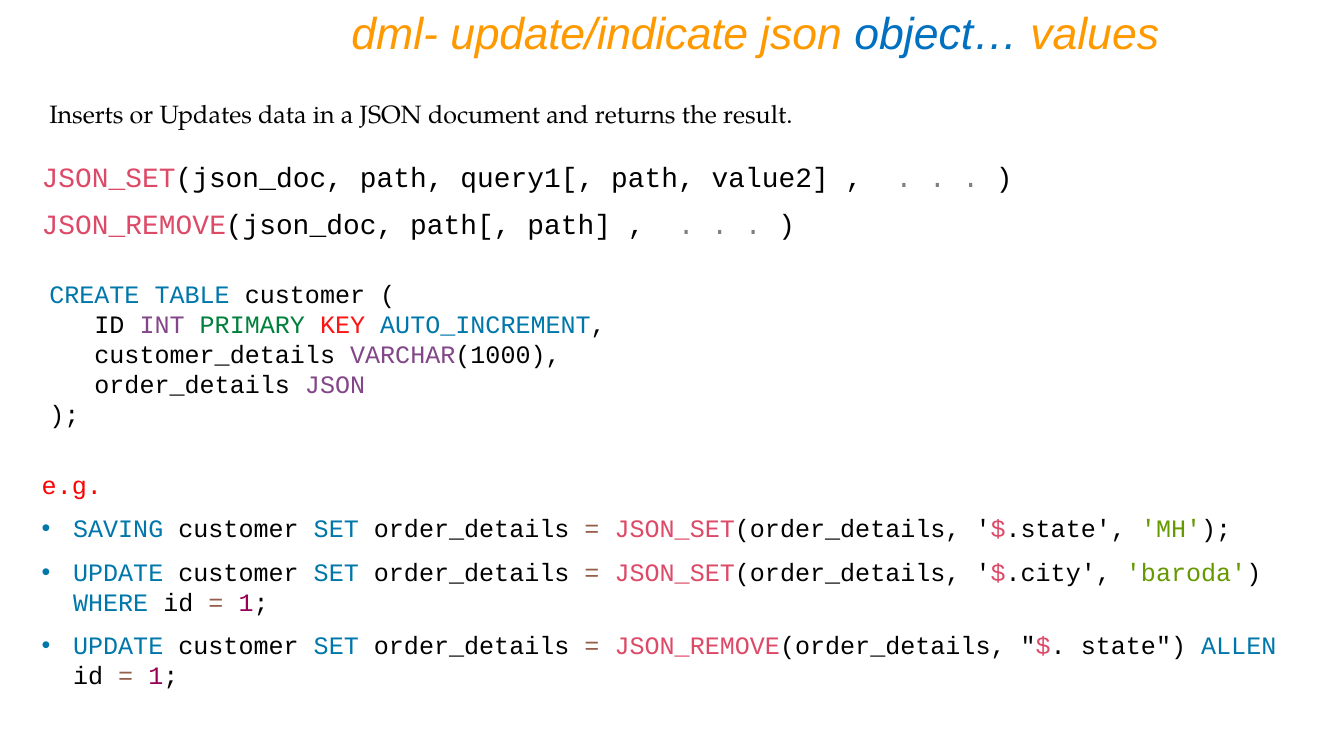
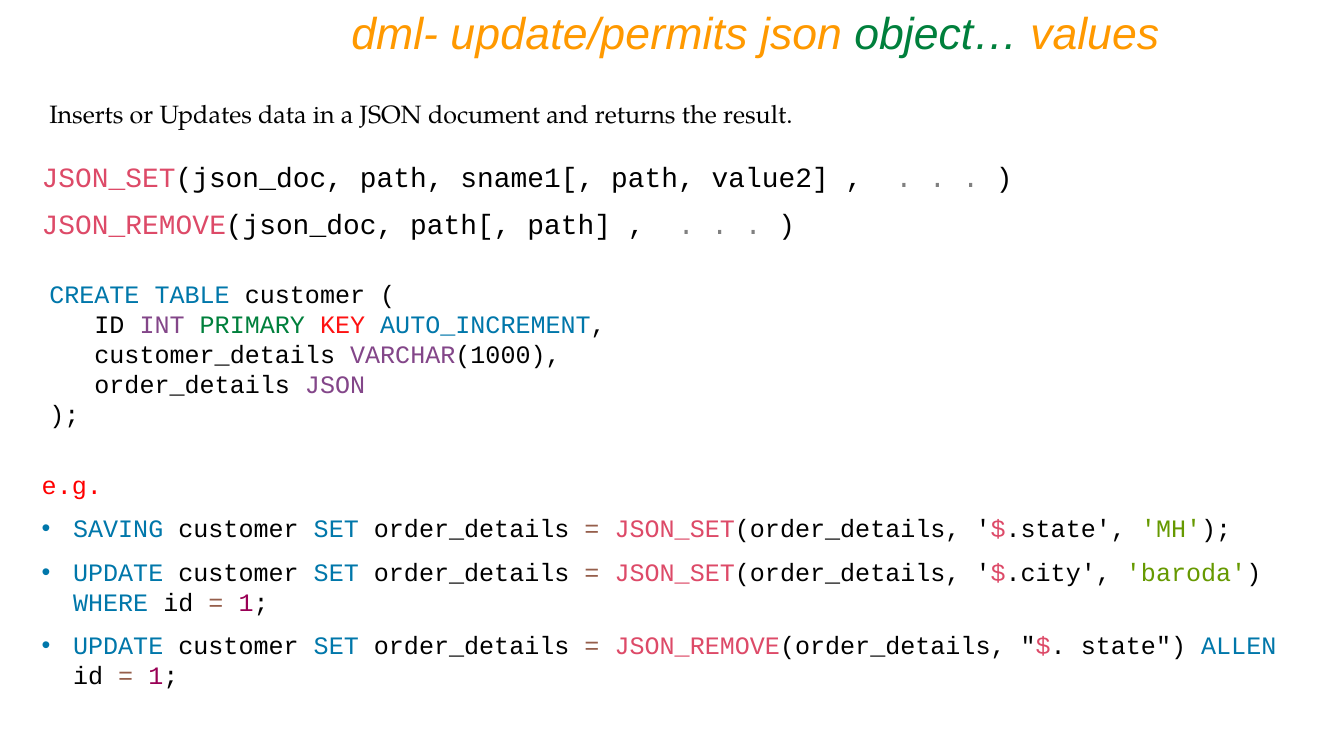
update/indicate: update/indicate -> update/permits
object… colour: blue -> green
query1[: query1[ -> sname1[
